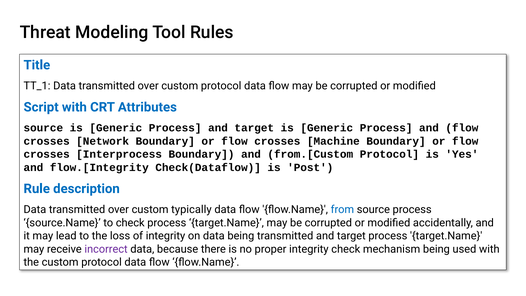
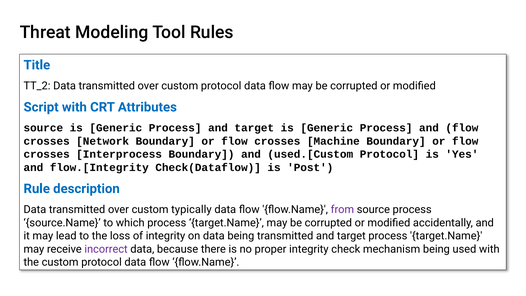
TT_1: TT_1 -> TT_2
from.[Custom: from.[Custom -> used.[Custom
from colour: blue -> purple
to check: check -> which
